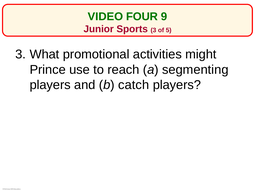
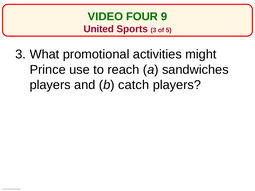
Junior: Junior -> United
segmenting: segmenting -> sandwiches
